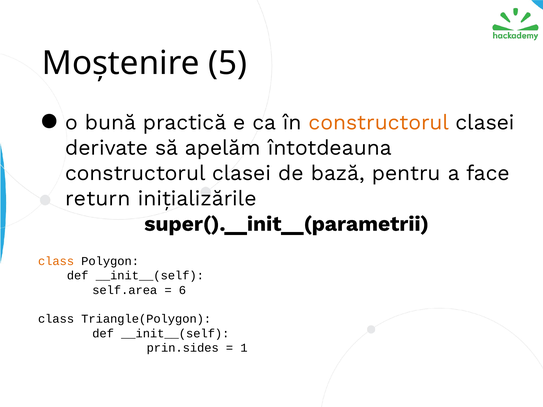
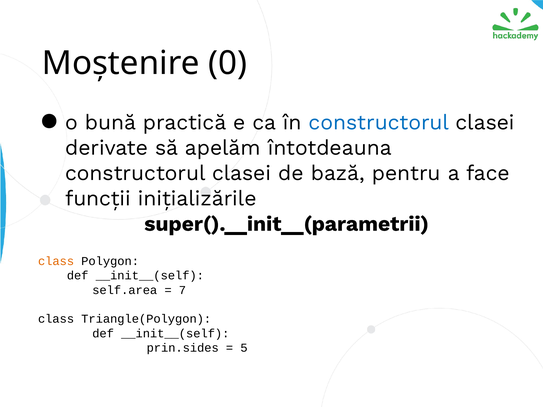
5: 5 -> 0
constructorul at (379, 123) colour: orange -> blue
return: return -> funcții
6: 6 -> 7
1: 1 -> 5
